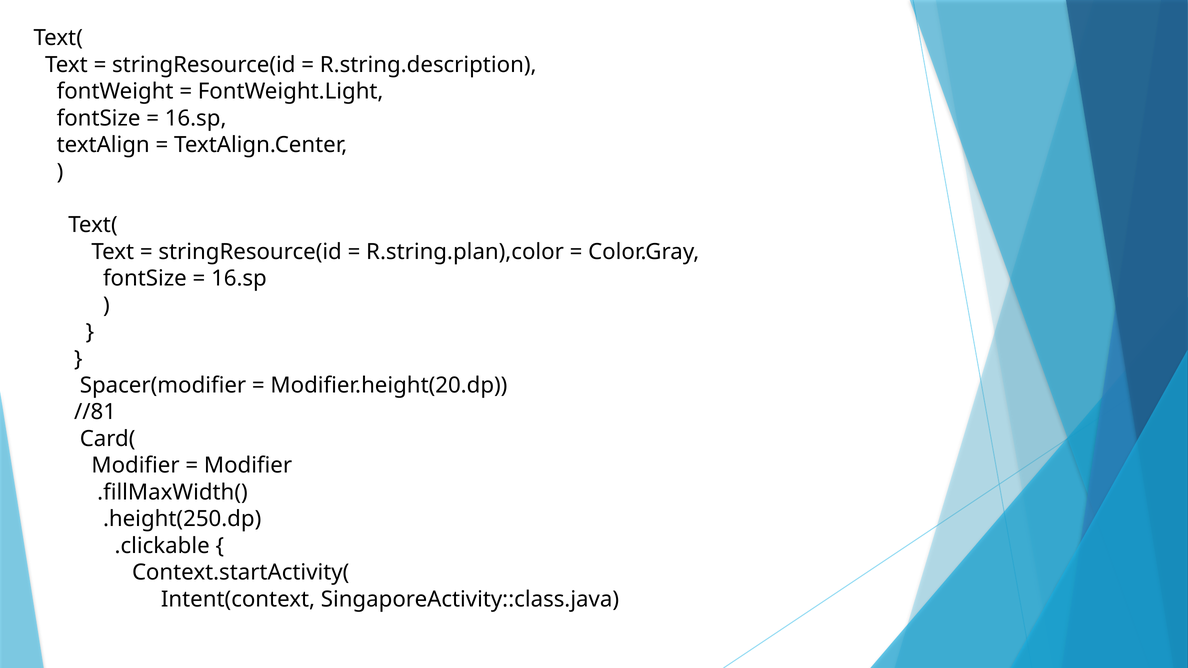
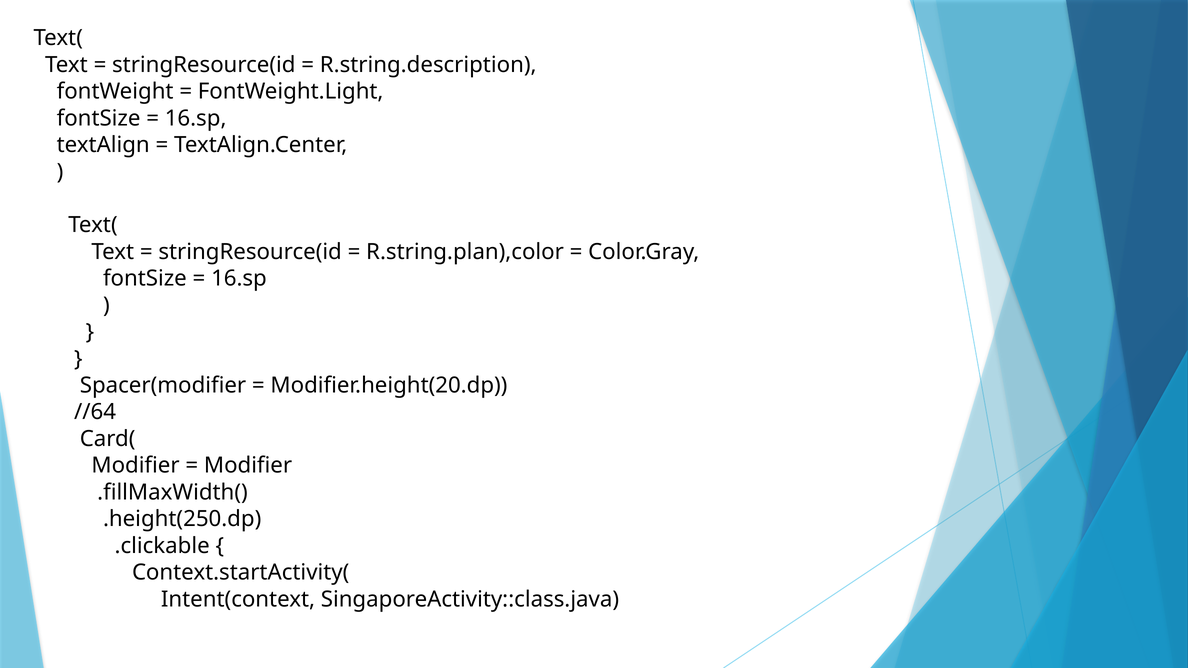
//81: //81 -> //64
